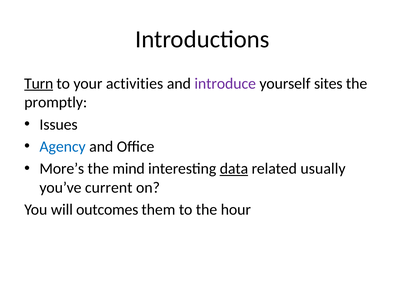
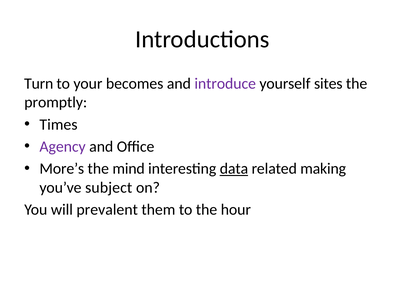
Turn underline: present -> none
activities: activities -> becomes
Issues: Issues -> Times
Agency colour: blue -> purple
usually: usually -> making
current: current -> subject
outcomes: outcomes -> prevalent
